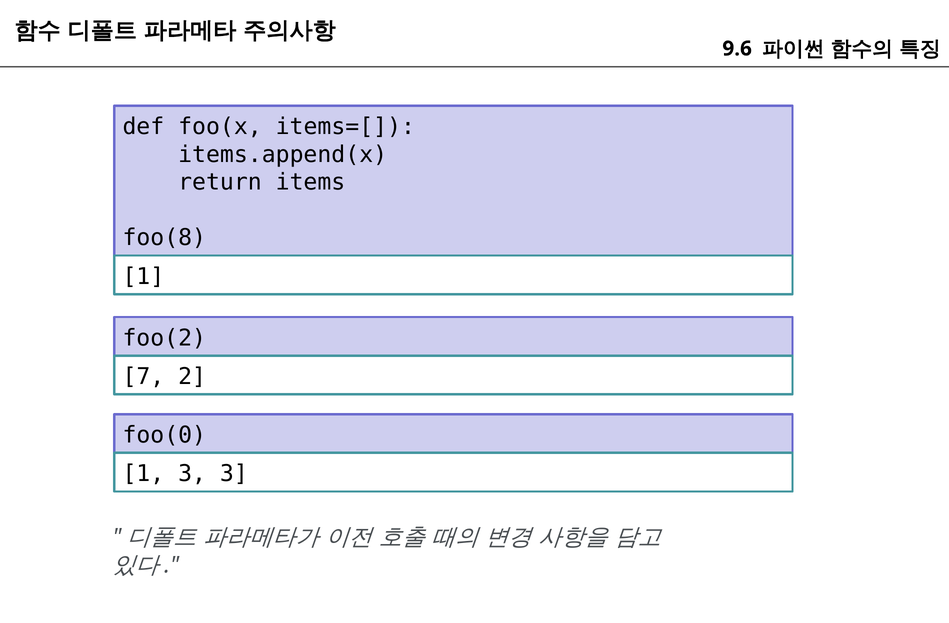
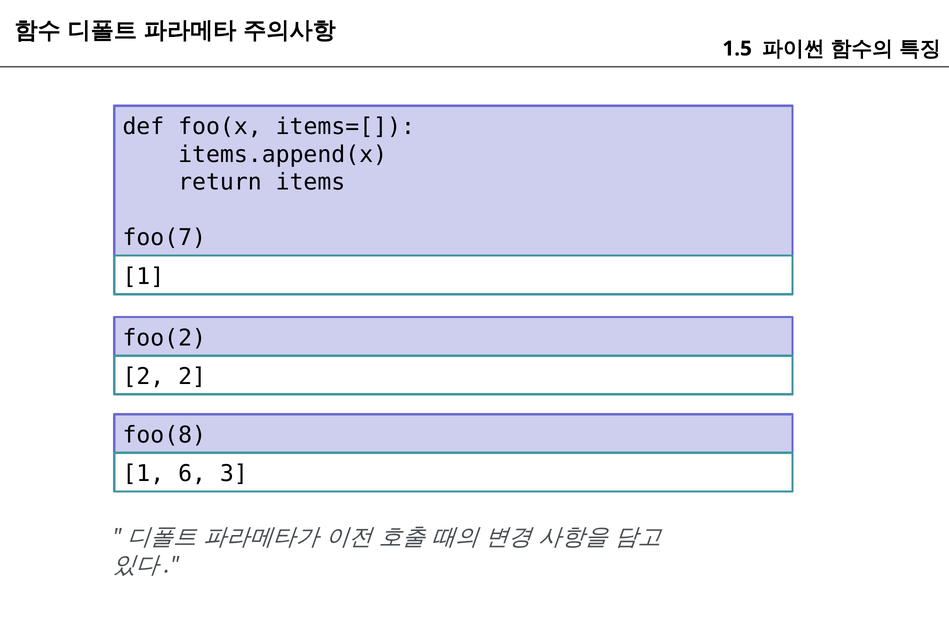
9.6: 9.6 -> 1.5
foo(8: foo(8 -> foo(7
7 at (143, 377): 7 -> 2
foo(0: foo(0 -> foo(8
1 3: 3 -> 6
